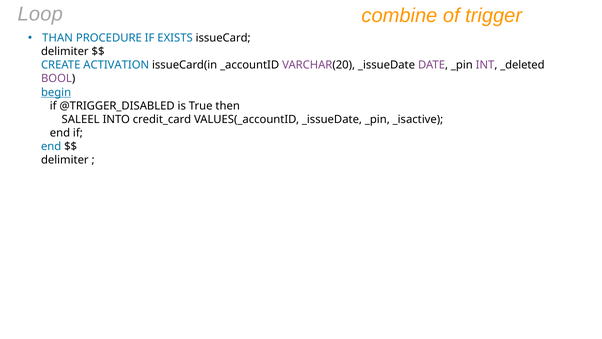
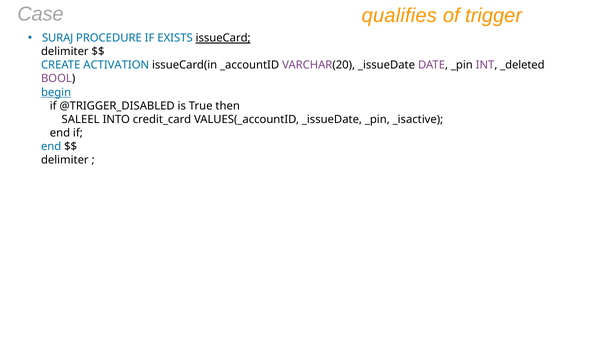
Loop: Loop -> Case
combine: combine -> qualifies
THAN: THAN -> SURAJ
issueCard underline: none -> present
